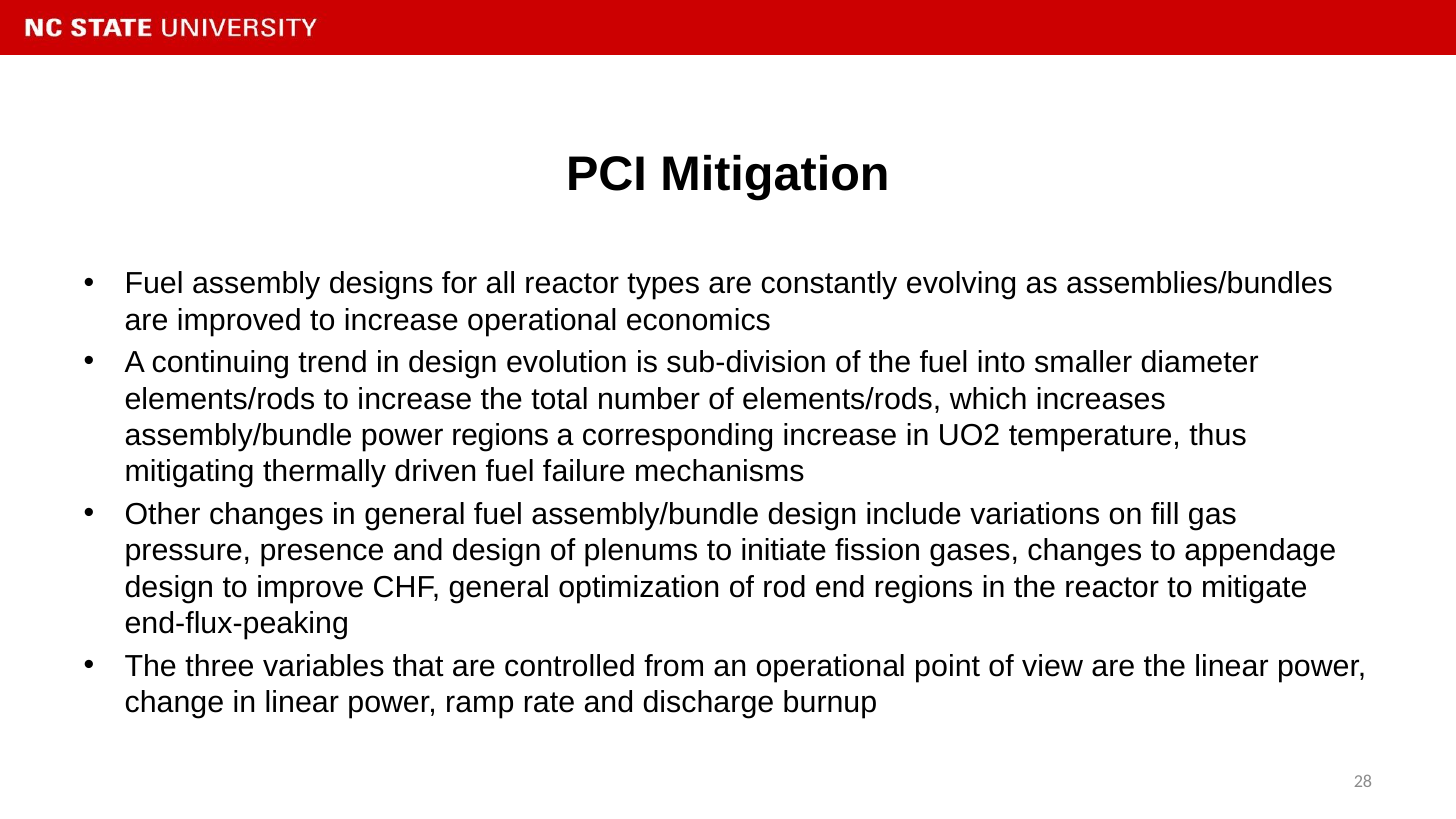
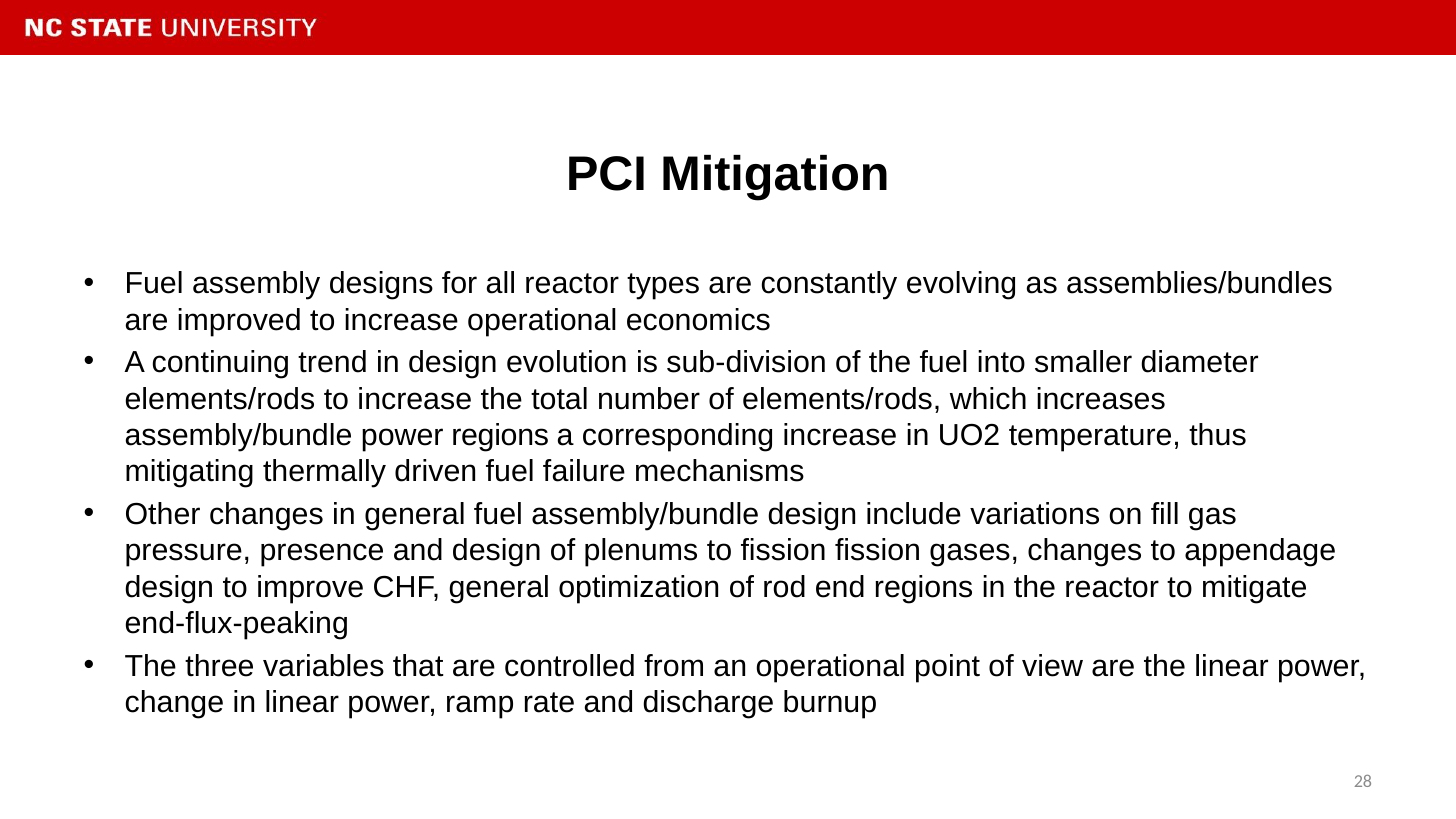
to initiate: initiate -> fission
